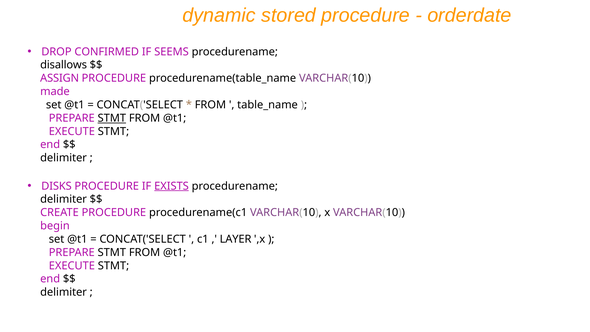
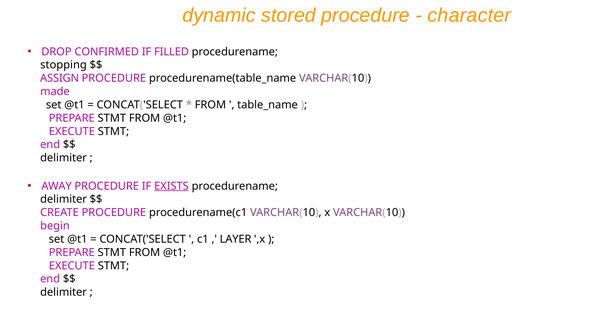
orderdate: orderdate -> character
SEEMS: SEEMS -> FILLED
disallows: disallows -> stopping
STMT at (112, 118) underline: present -> none
DISKS: DISKS -> AWAY
